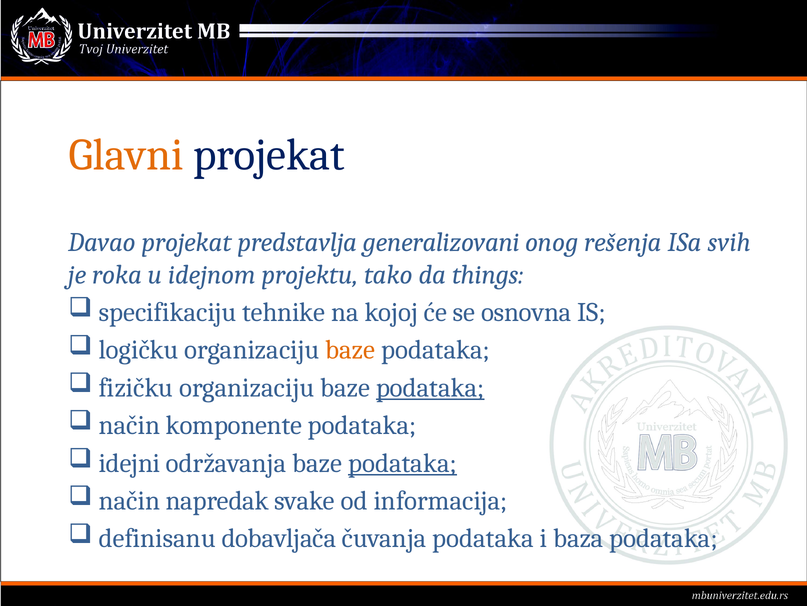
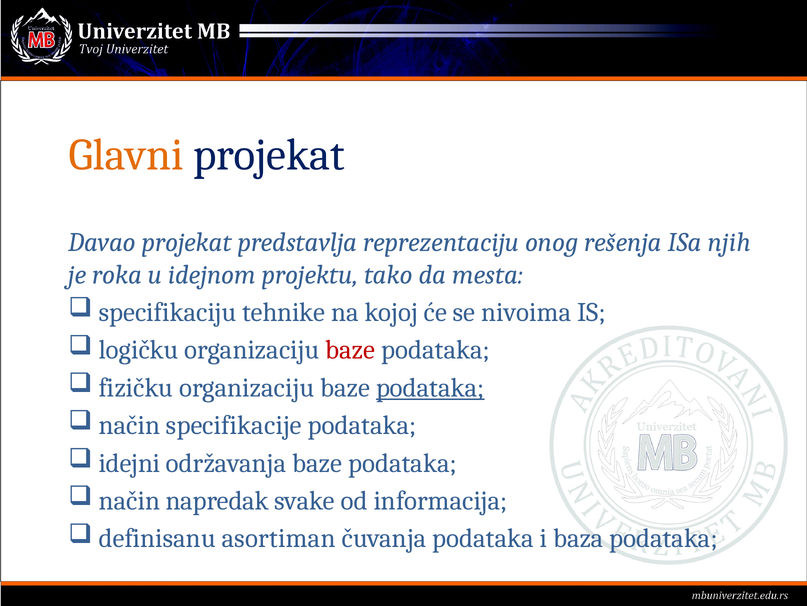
generalizovani: generalizovani -> reprezentaciju
svih: svih -> njih
things: things -> mesta
osnovna: osnovna -> nivoima
baze at (350, 350) colour: orange -> red
komponente: komponente -> specifikacije
podataka at (403, 463) underline: present -> none
dobavljača: dobavljača -> asortiman
